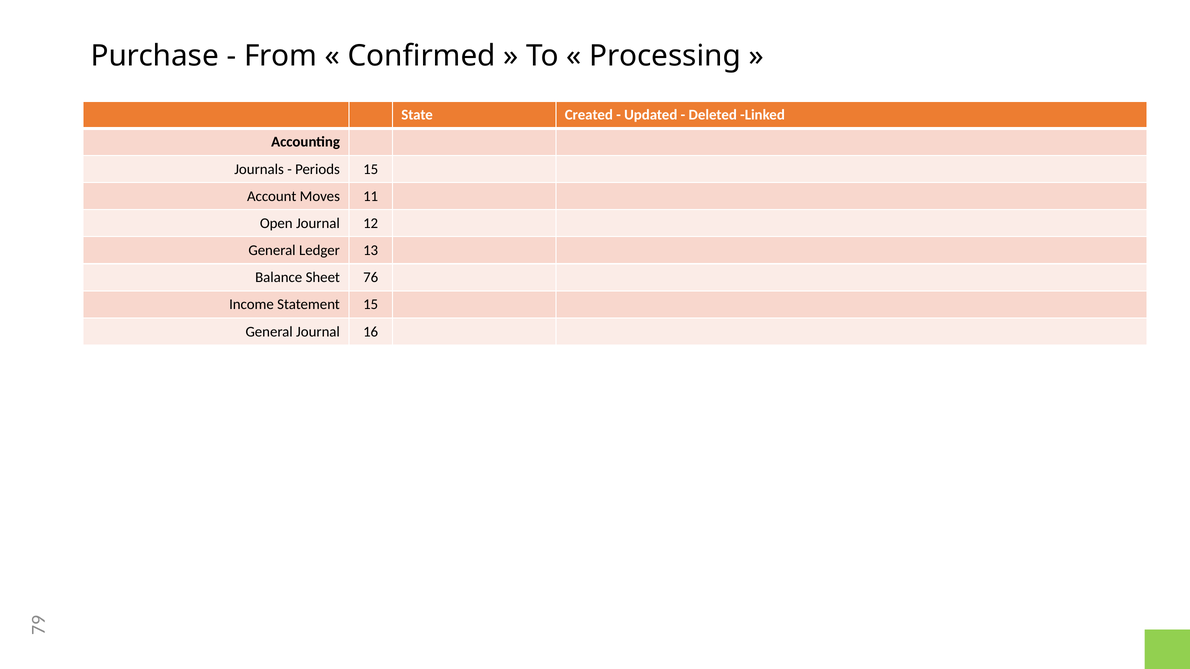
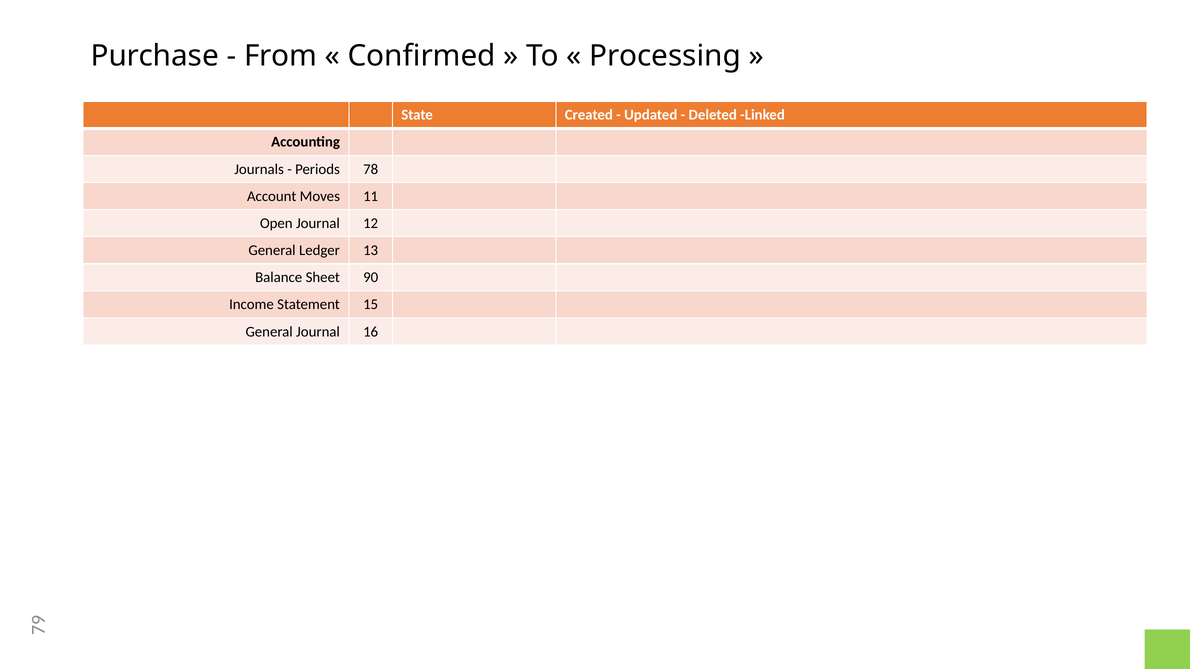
Periods 15: 15 -> 78
76: 76 -> 90
